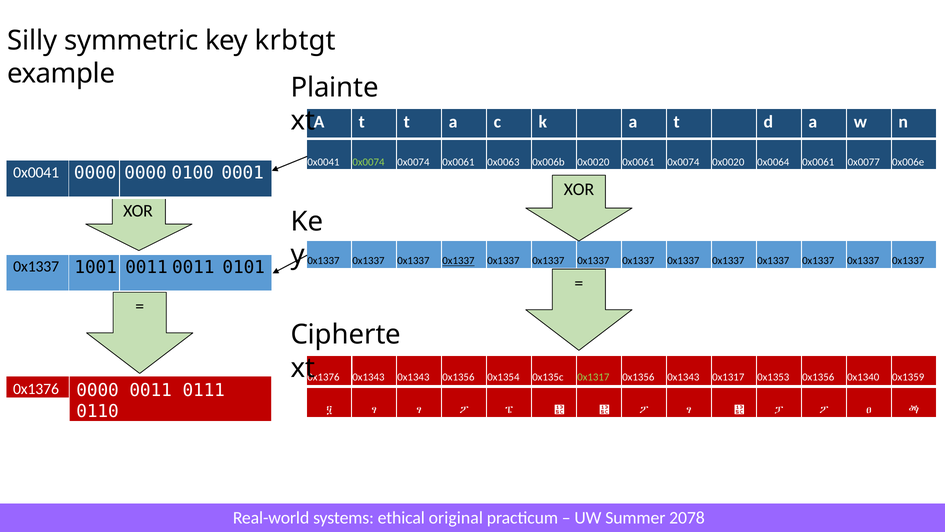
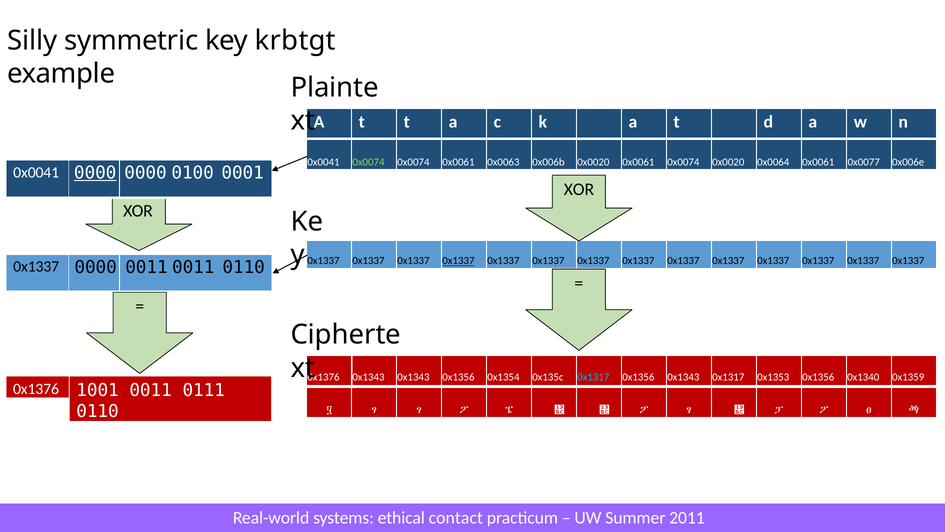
0000 at (95, 173) underline: none -> present
0x1337 1001: 1001 -> 0000
0101 at (244, 267): 0101 -> 0110
0x1317 at (593, 377) colour: light green -> light blue
0x1376 0000: 0000 -> 1001
original: original -> contact
2078: 2078 -> 2011
